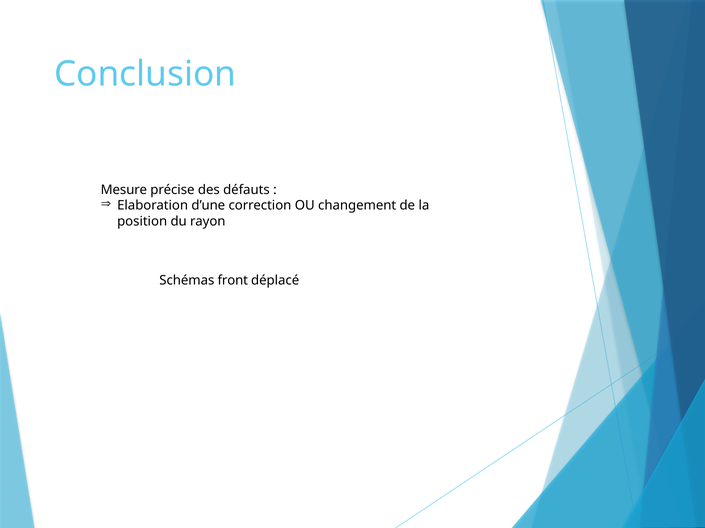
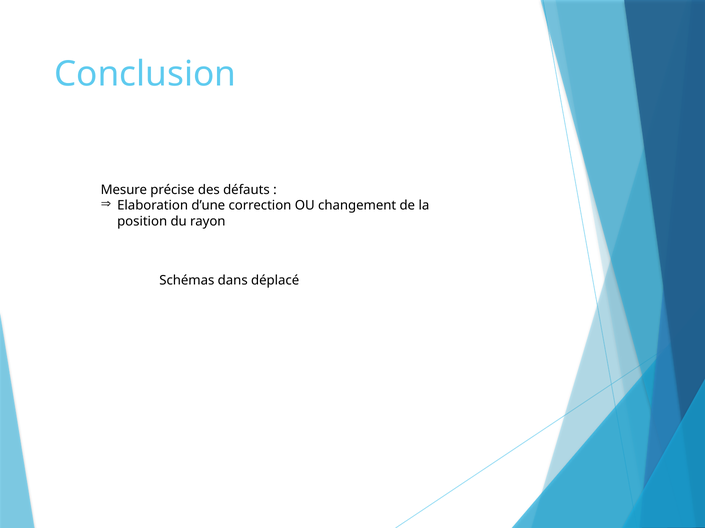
front: front -> dans
